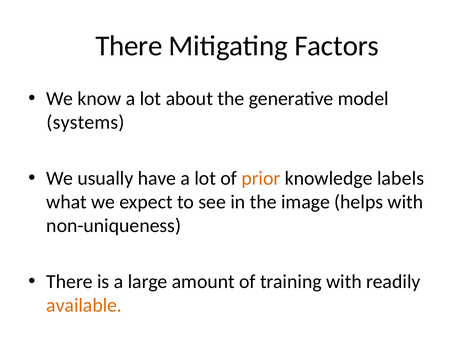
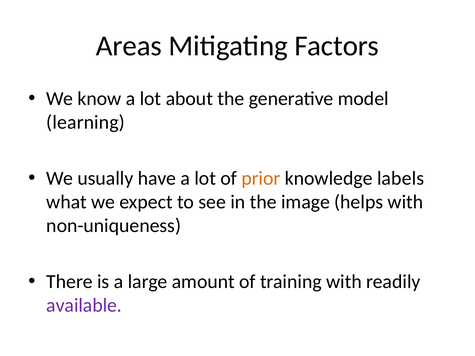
There at (129, 46): There -> Areas
systems: systems -> learning
available colour: orange -> purple
